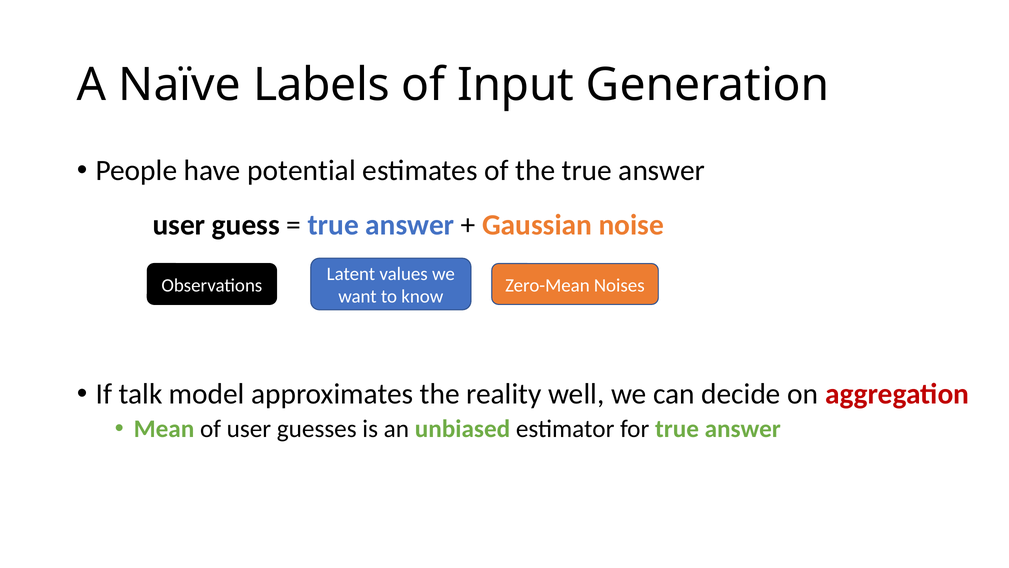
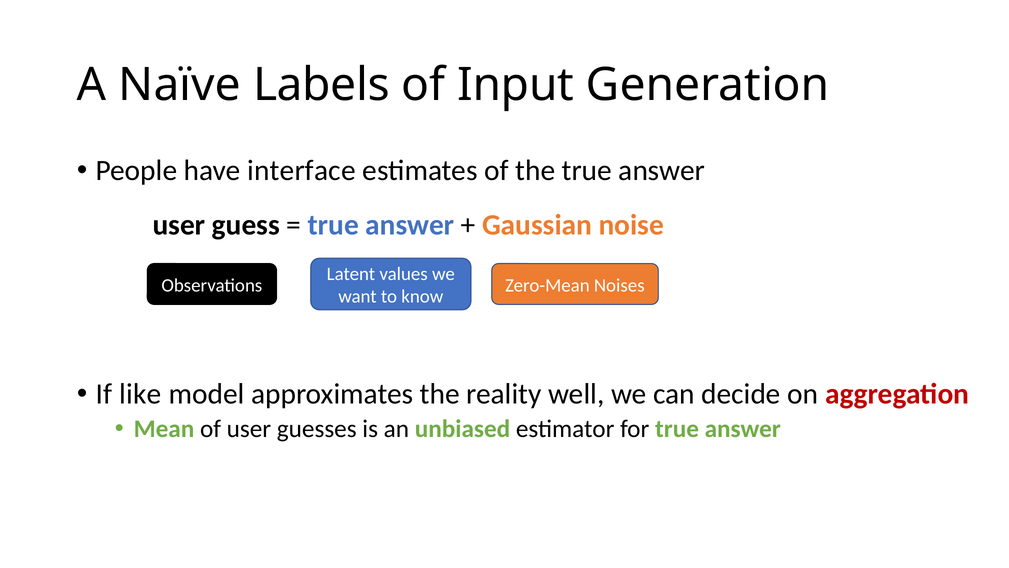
potential: potential -> interface
talk: talk -> like
